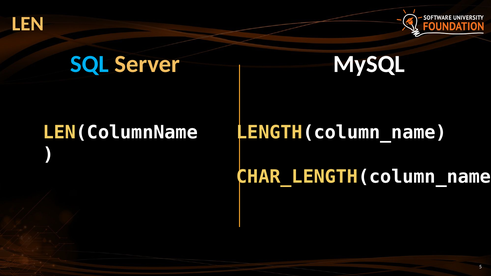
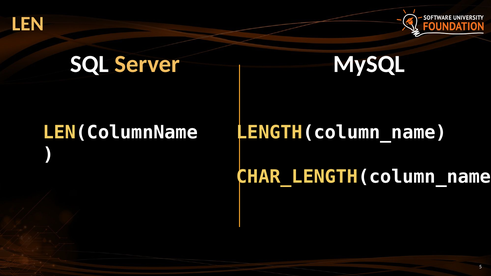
SQL colour: light blue -> white
